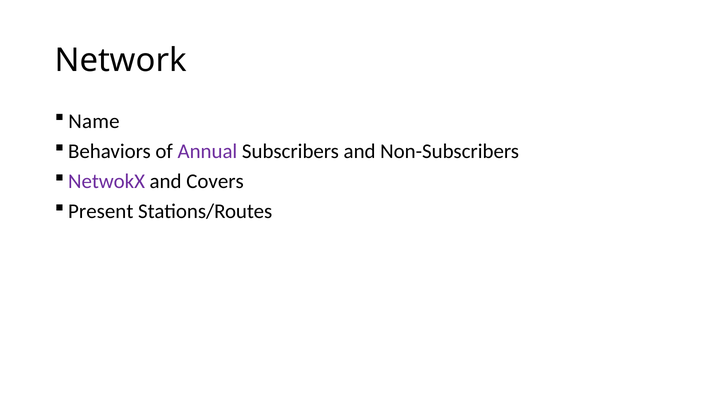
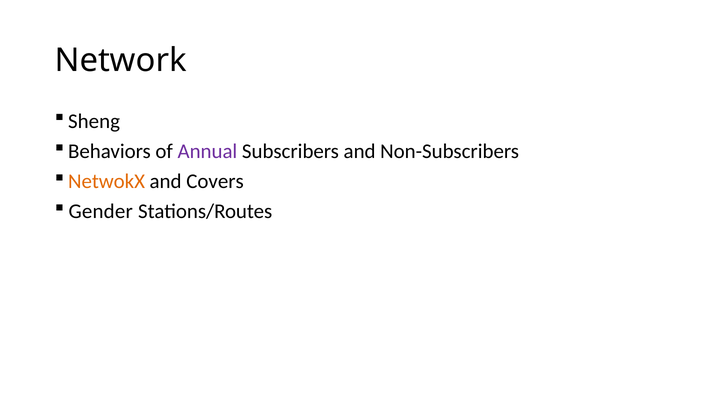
Name: Name -> Sheng
NetwokX colour: purple -> orange
Present: Present -> Gender
